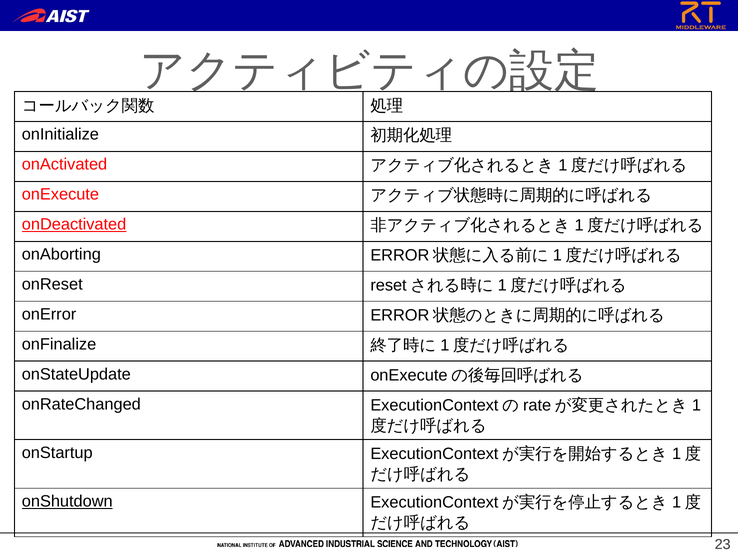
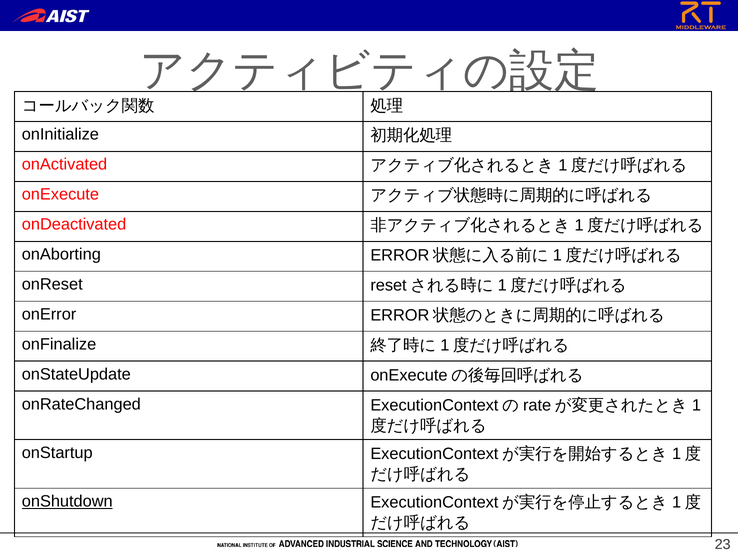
onDeactivated underline: present -> none
